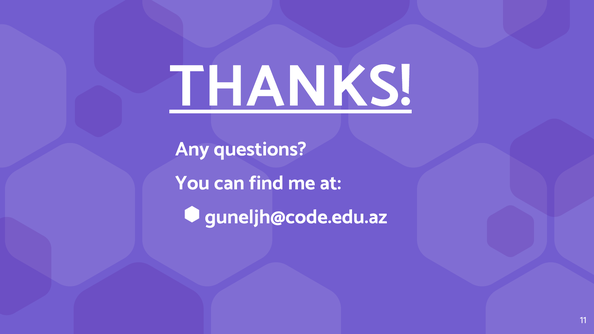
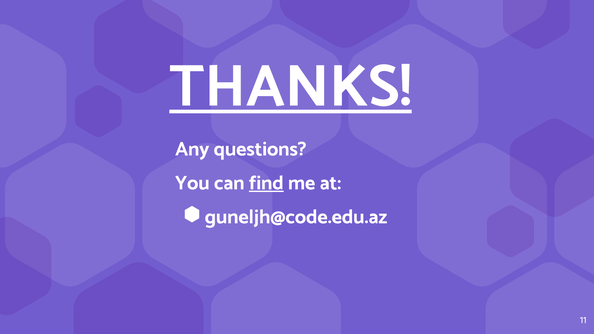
find underline: none -> present
